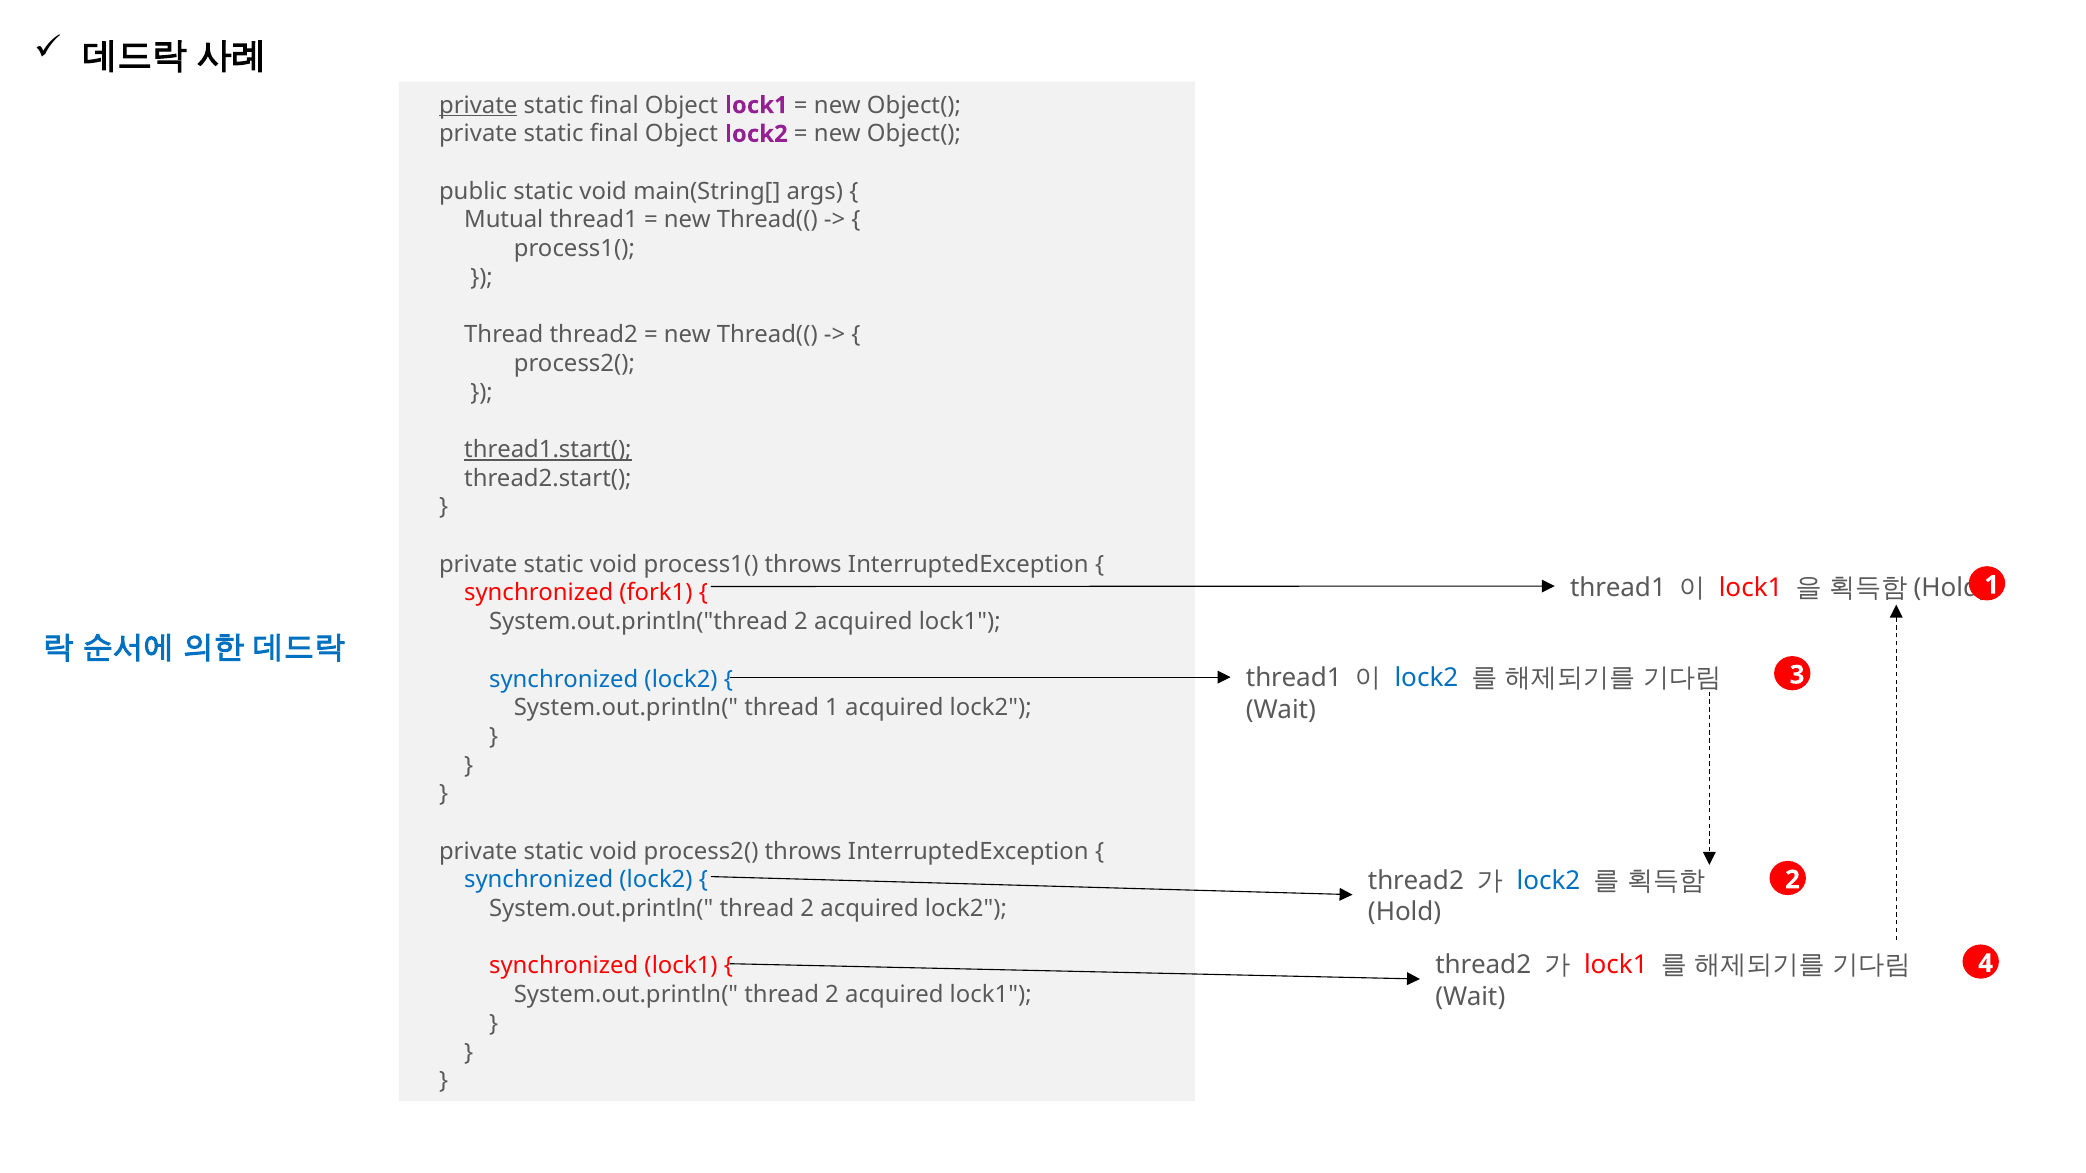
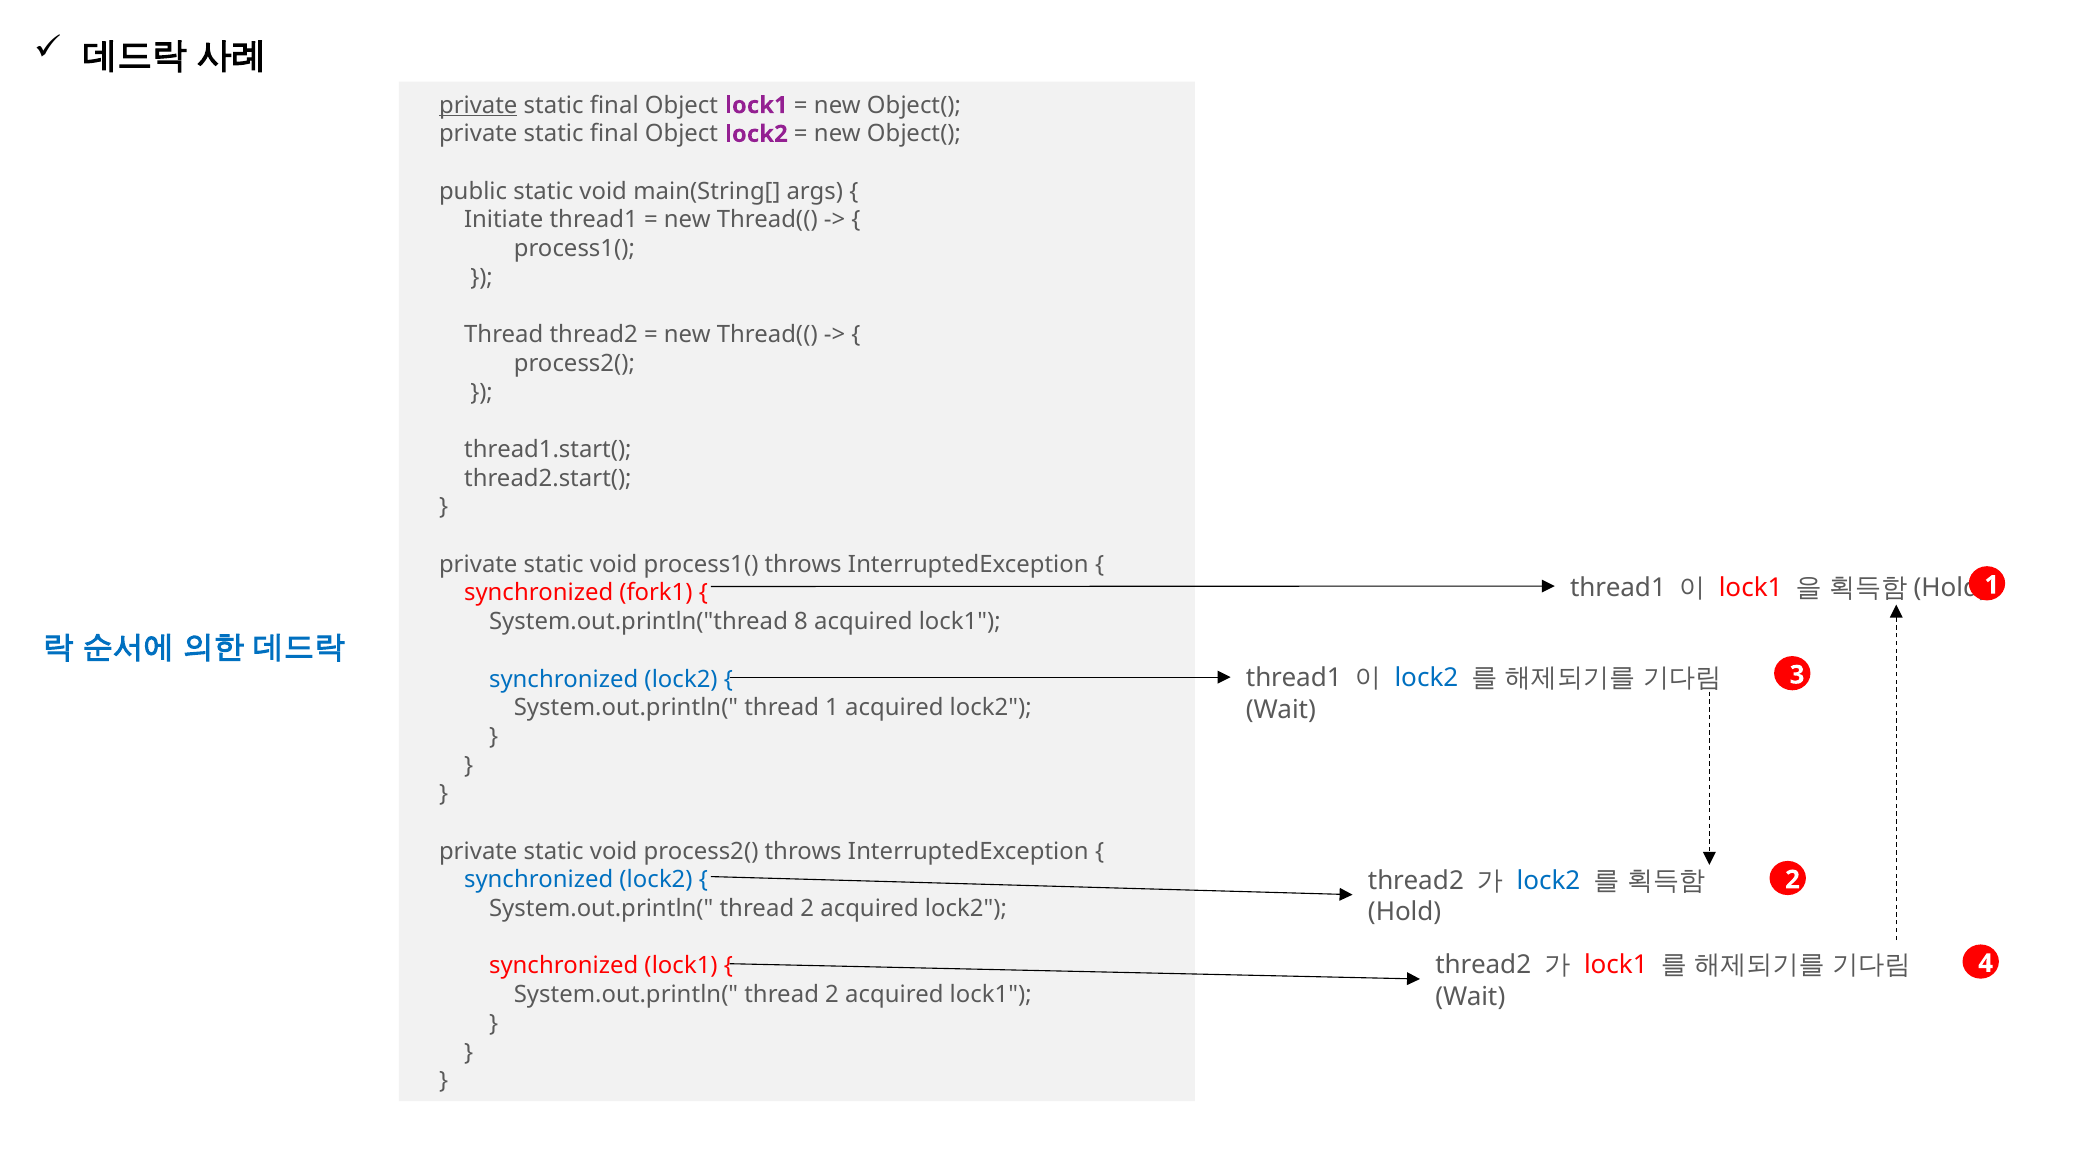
Mutual: Mutual -> Initiate
thread1.start( underline: present -> none
System.out.println("thread 2: 2 -> 8
